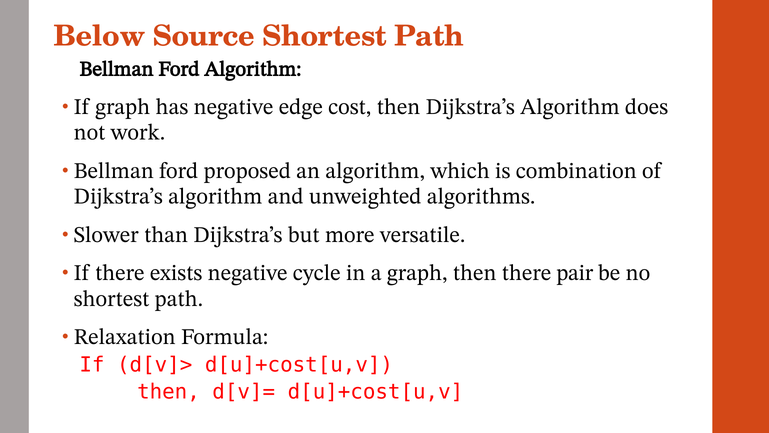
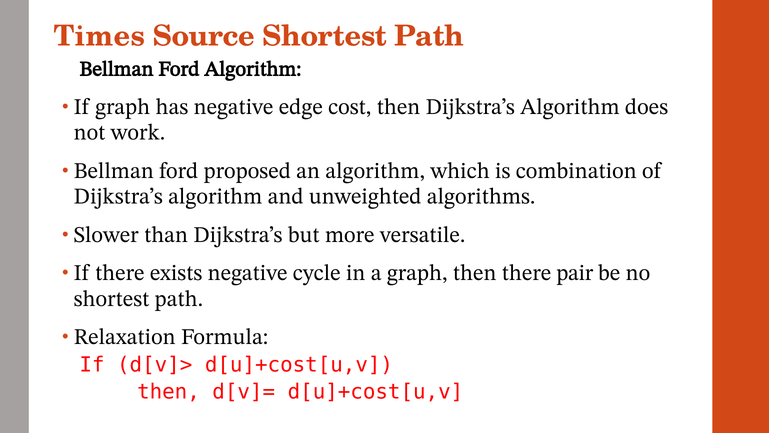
Below: Below -> Times
